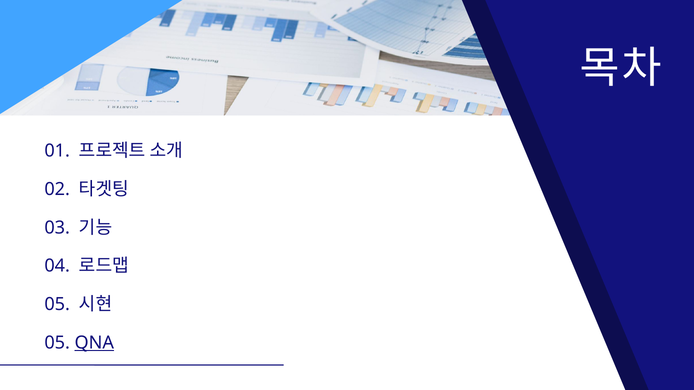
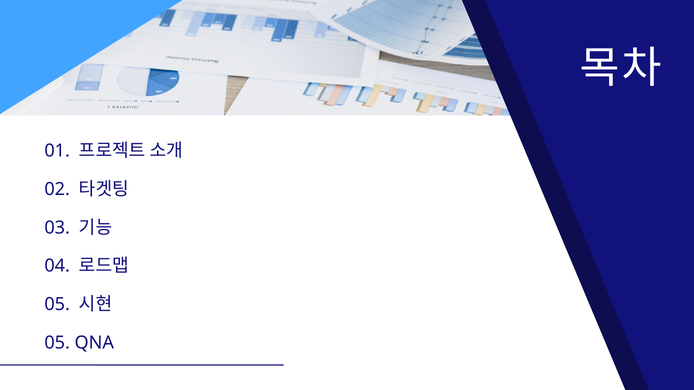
QNA underline: present -> none
